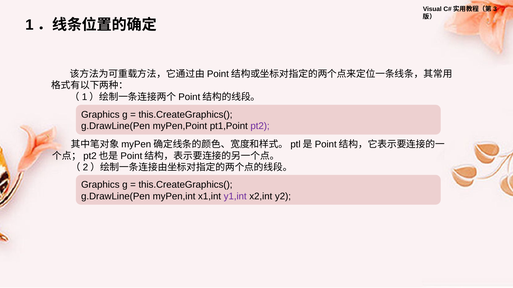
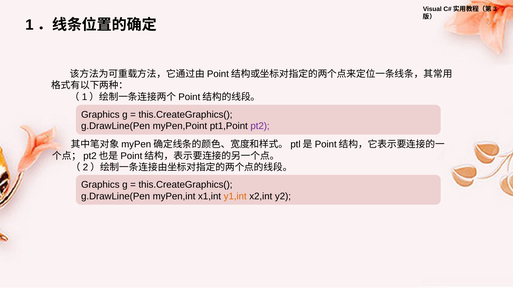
y1,int colour: purple -> orange
